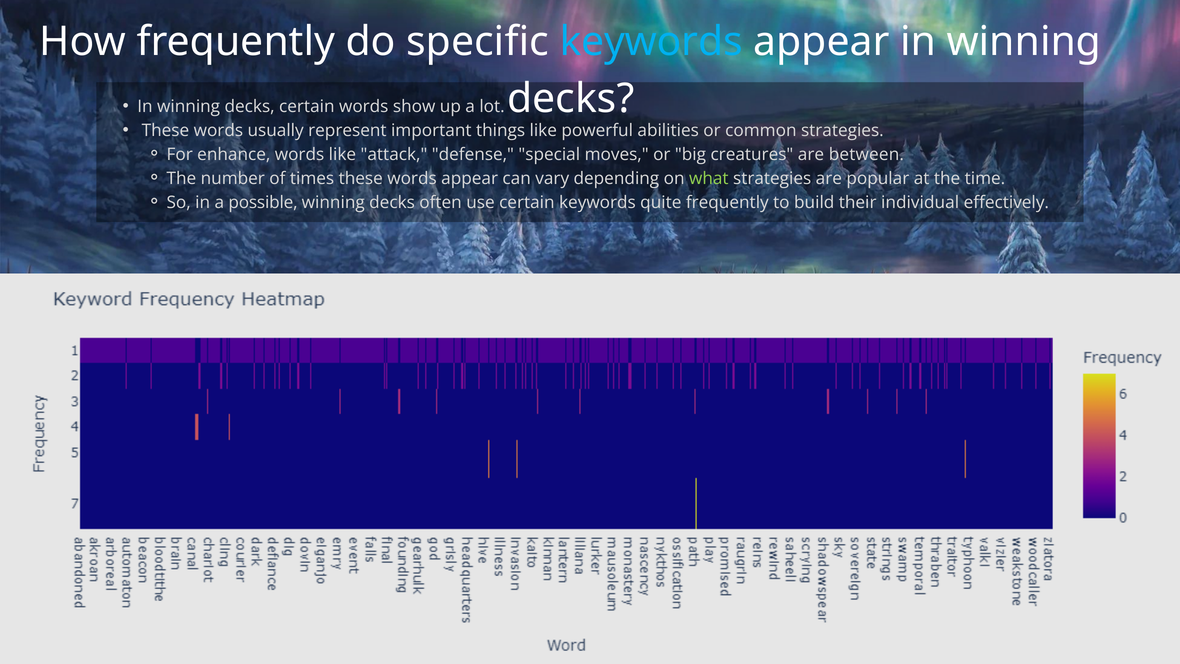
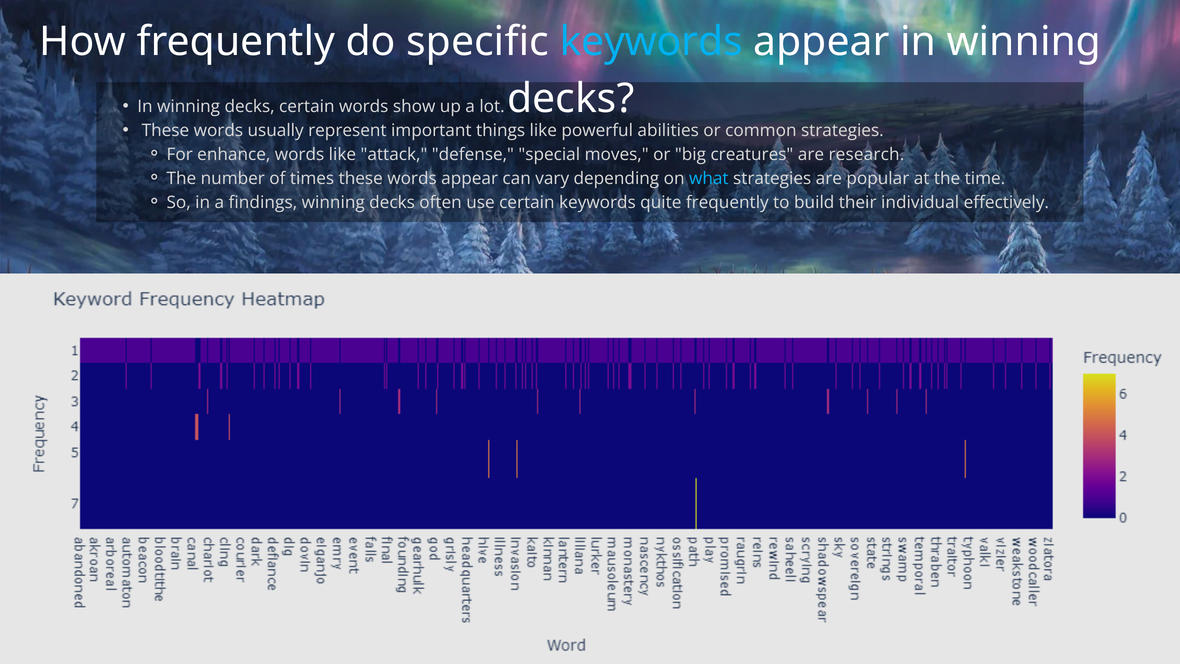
between: between -> research
what colour: light green -> light blue
possible: possible -> findings
